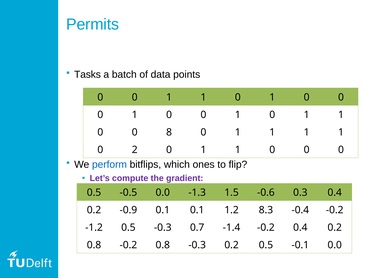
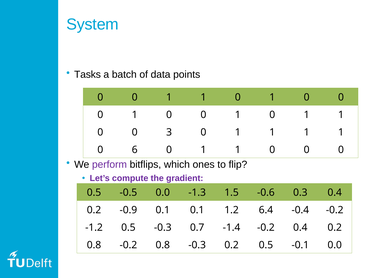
Permits: Permits -> System
8: 8 -> 3
2: 2 -> 6
perform colour: blue -> purple
8.3: 8.3 -> 6.4
